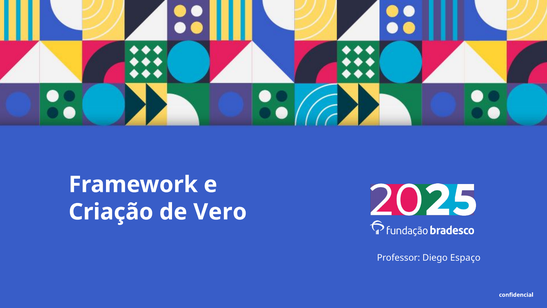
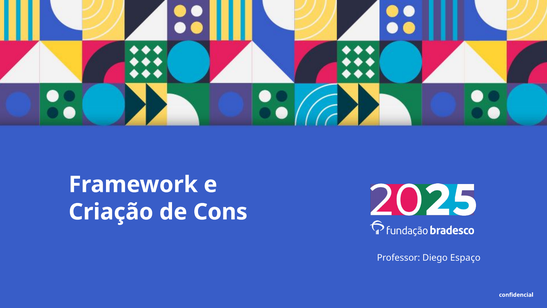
Vero: Vero -> Cons
